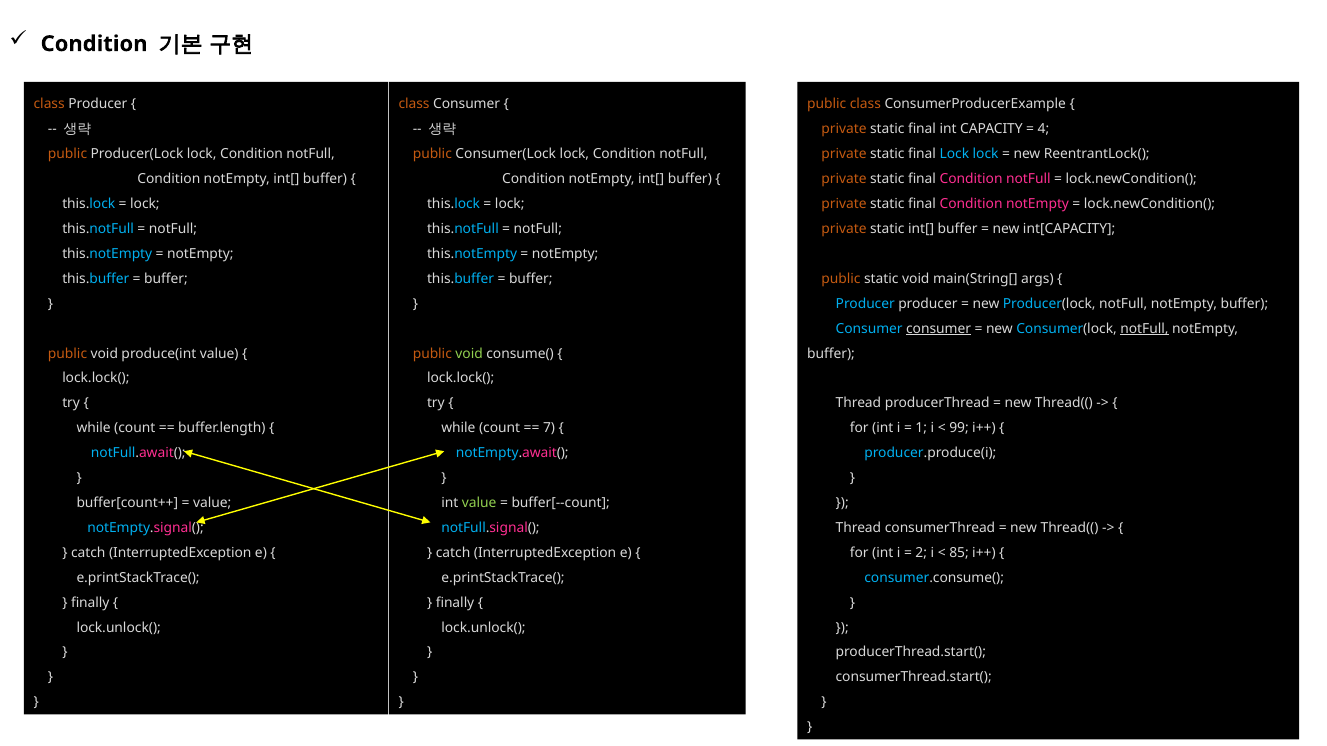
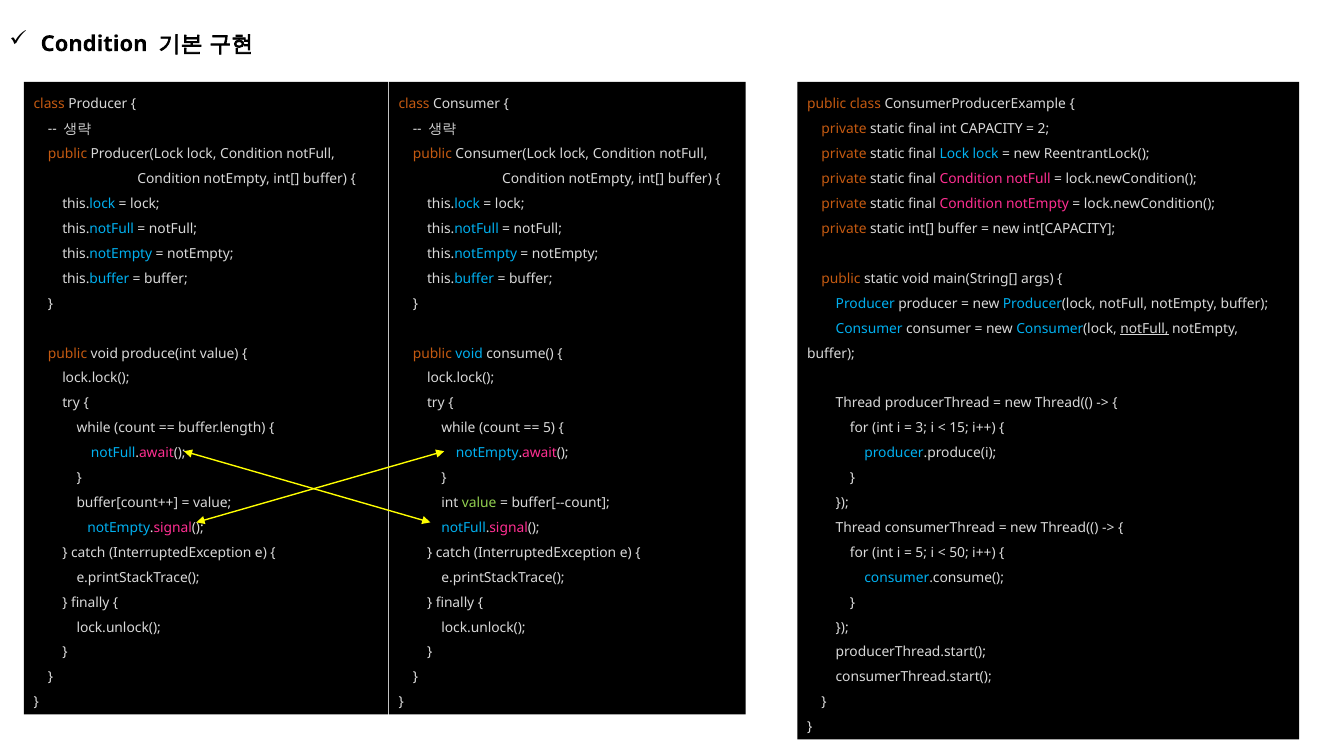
4: 4 -> 2
consumer at (939, 329) underline: present -> none
void at (469, 354) colour: light green -> light blue
7 at (549, 428): 7 -> 5
1: 1 -> 3
99: 99 -> 15
2 at (921, 553): 2 -> 5
85: 85 -> 50
